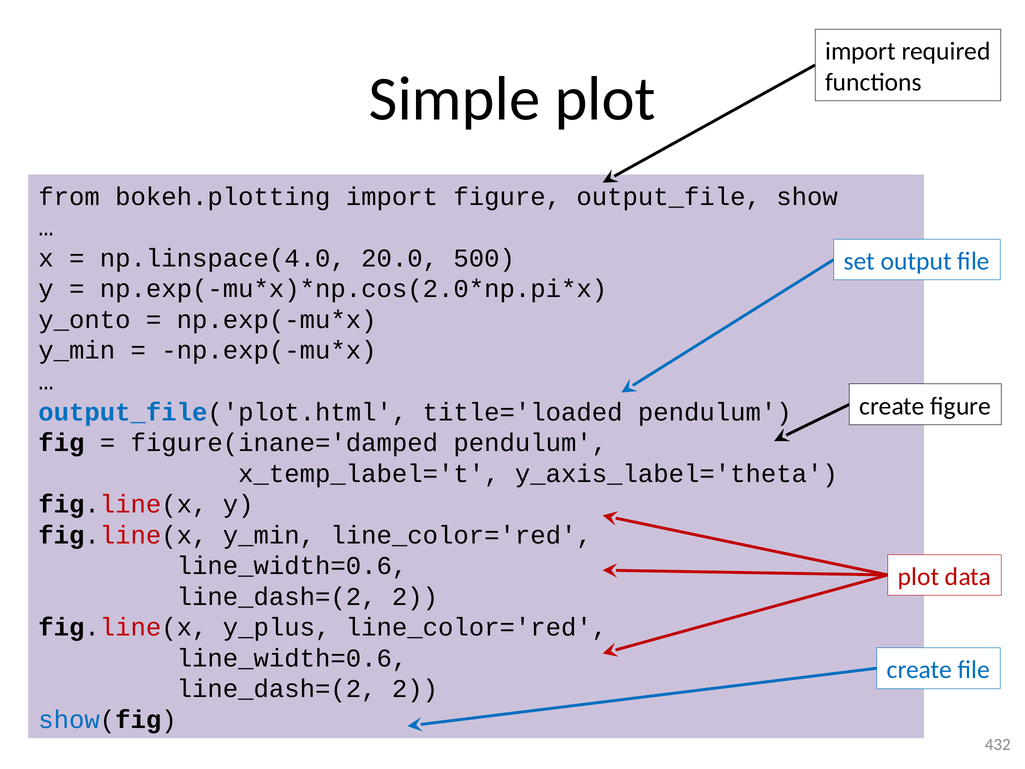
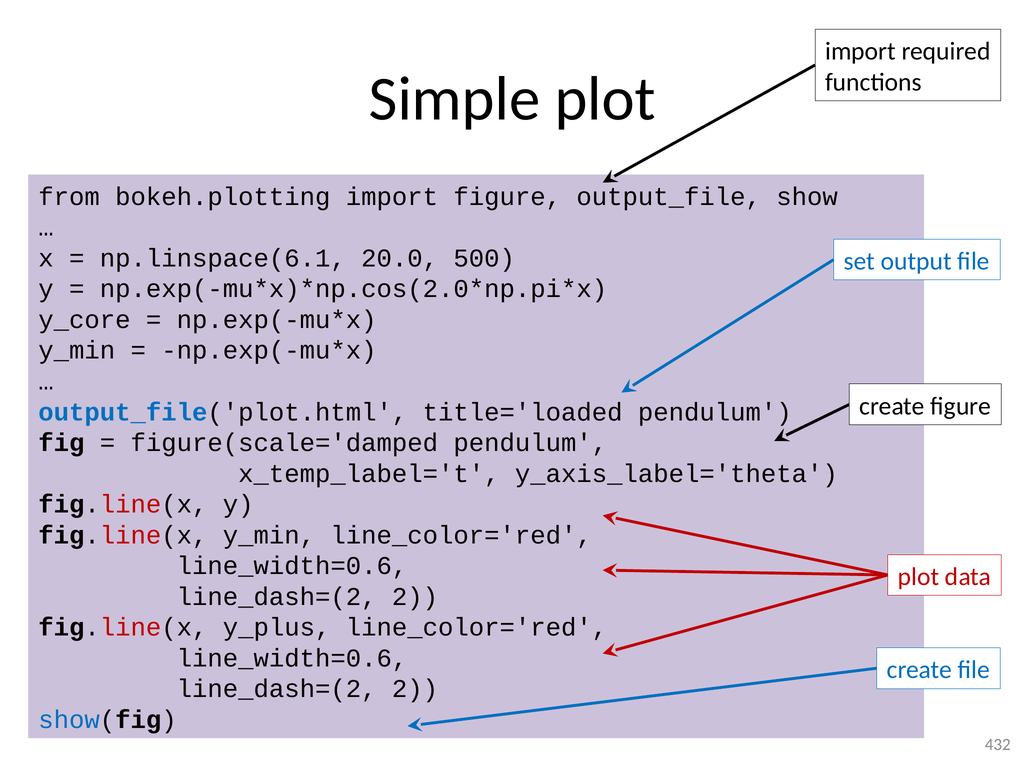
np.linspace(4.0: np.linspace(4.0 -> np.linspace(6.1
y_onto: y_onto -> y_core
figure(inane='damped: figure(inane='damped -> figure(scale='damped
